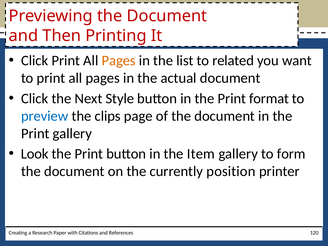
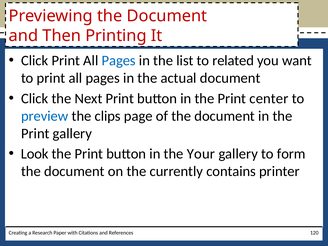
Pages at (119, 61) colour: orange -> blue
Next Style: Style -> Print
format: format -> center
Item: Item -> Your
position: position -> contains
